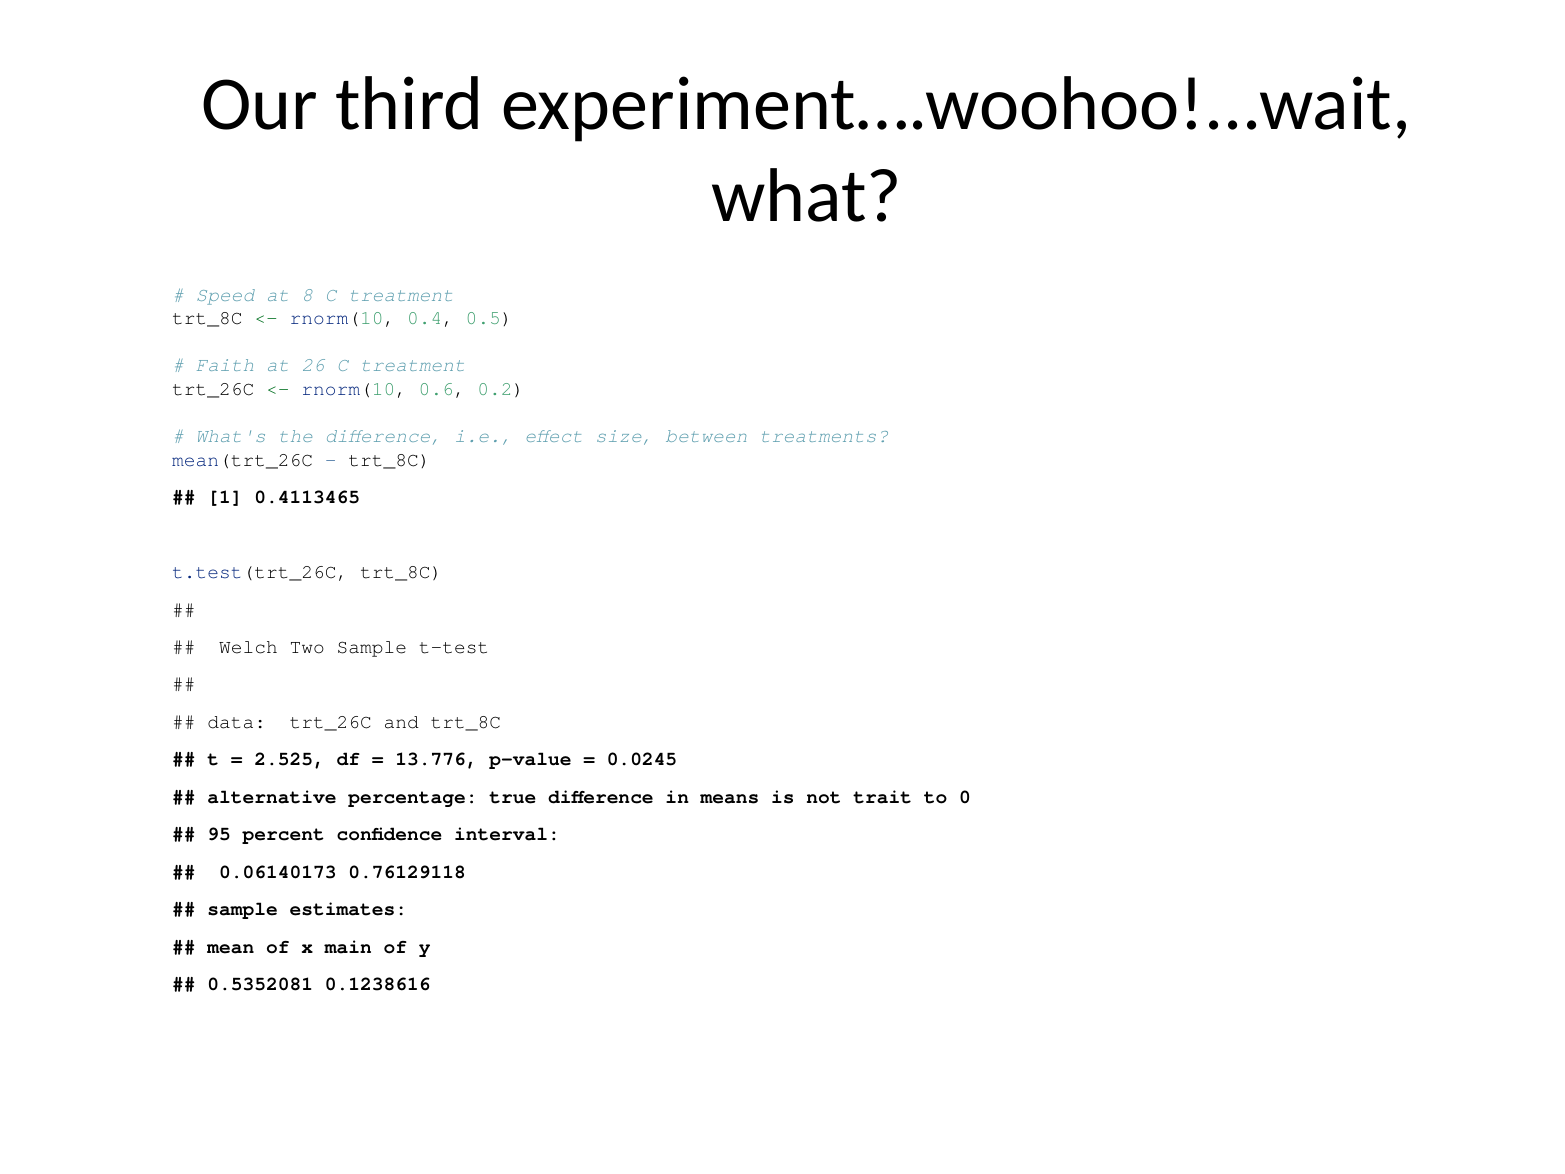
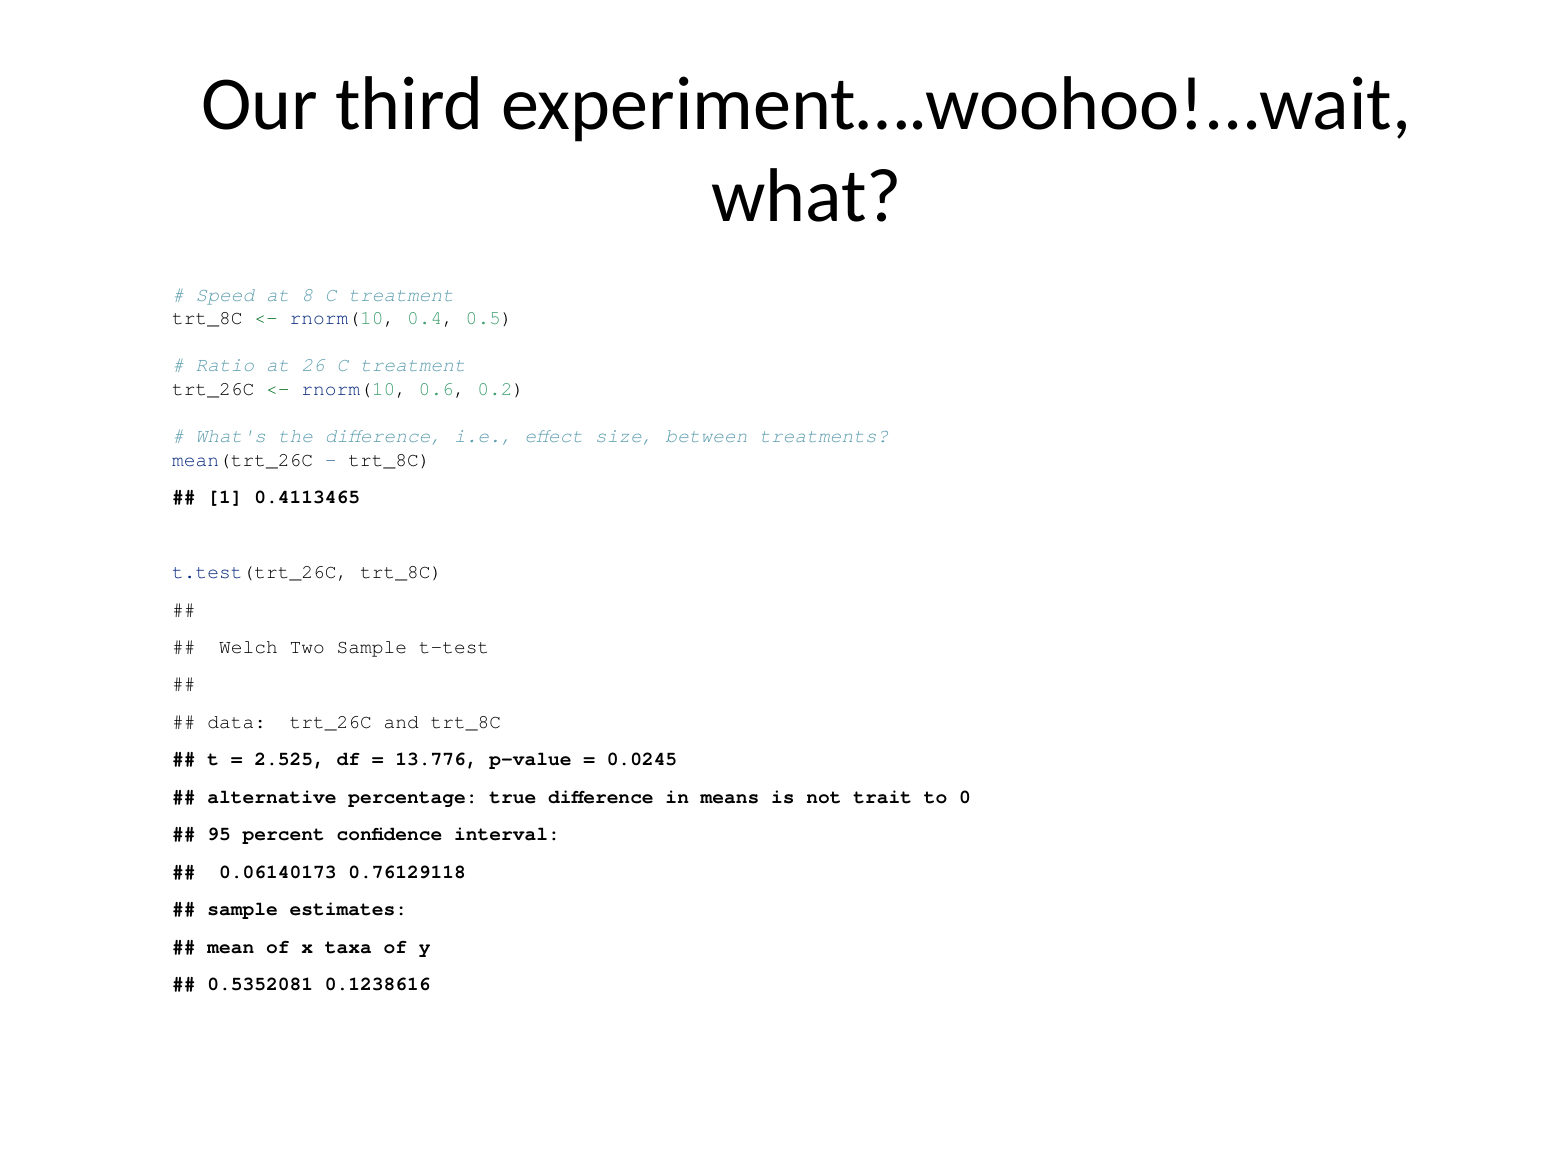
Faith: Faith -> Ratio
main: main -> taxa
